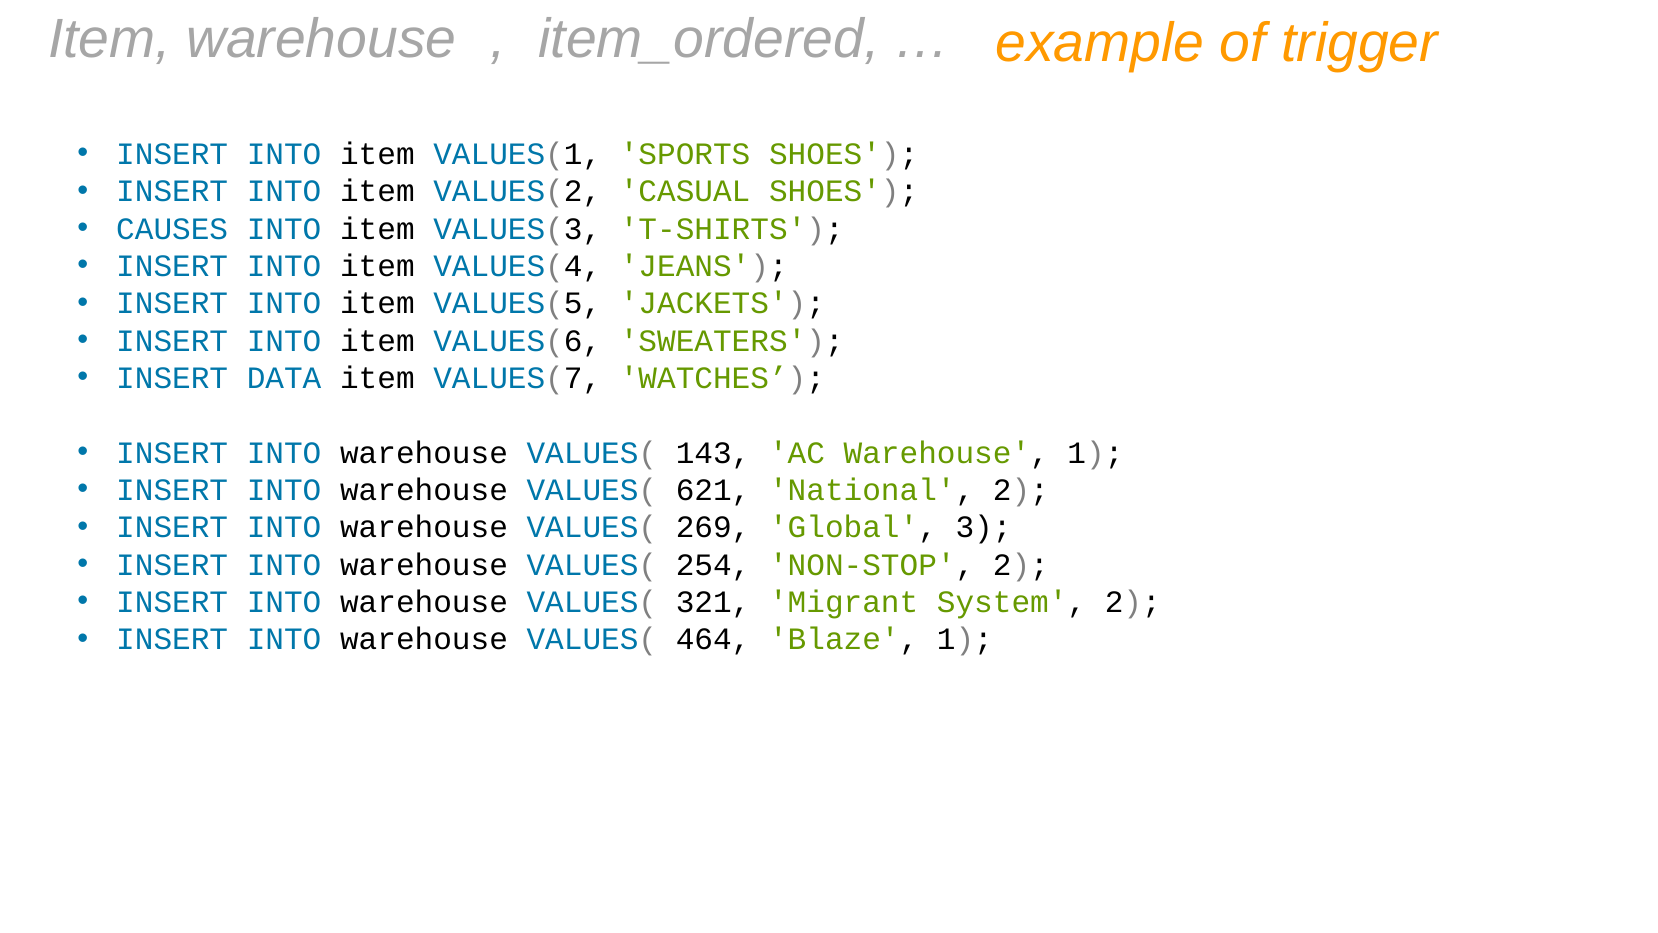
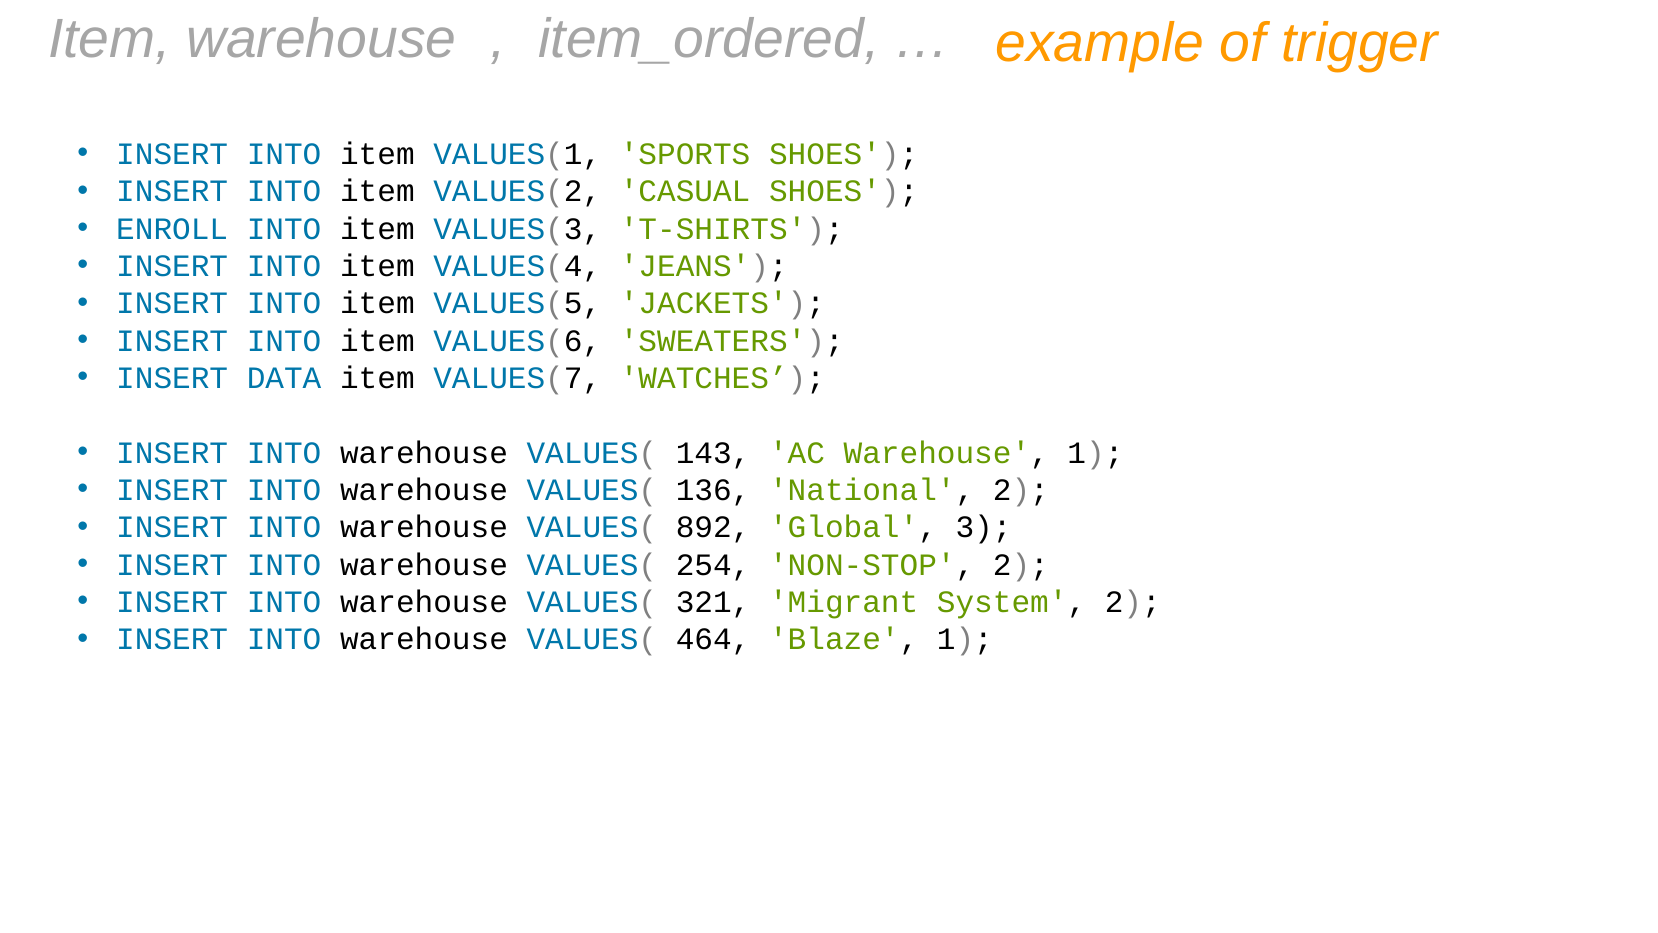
CAUSES: CAUSES -> ENROLL
621: 621 -> 136
269: 269 -> 892
